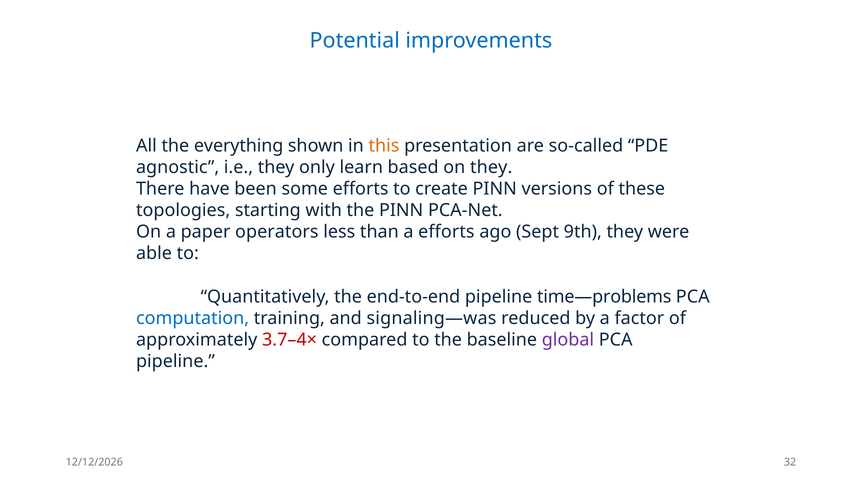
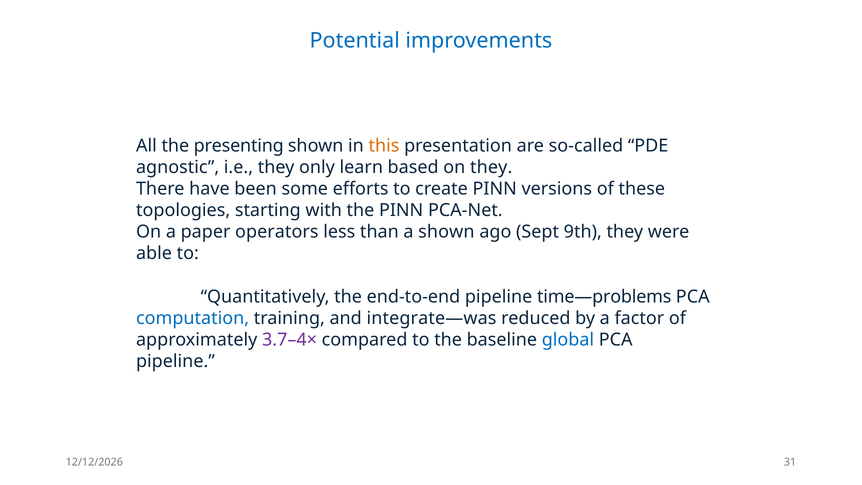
everything: everything -> presenting
a efforts: efforts -> shown
signaling—was: signaling—was -> integrate—was
3.7–4× colour: red -> purple
global colour: purple -> blue
32: 32 -> 31
